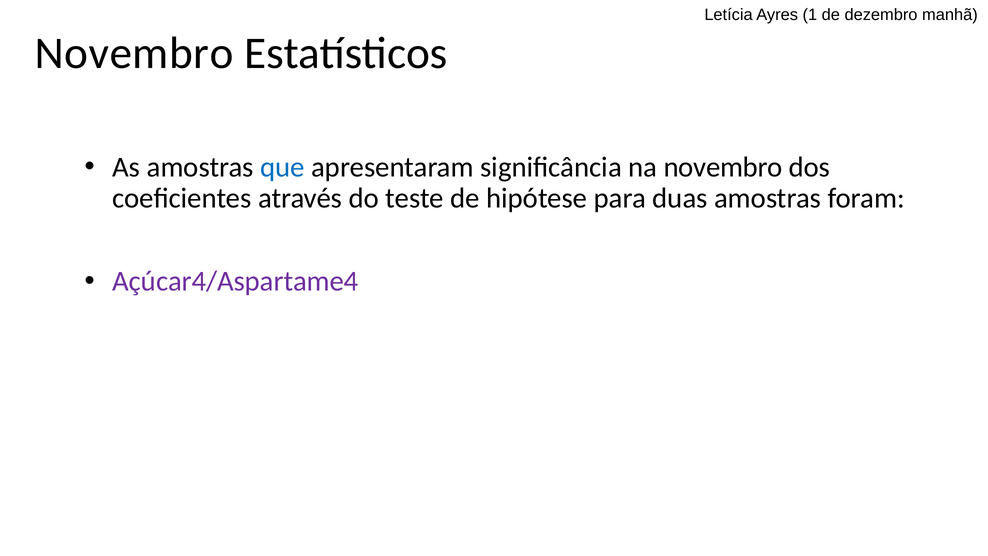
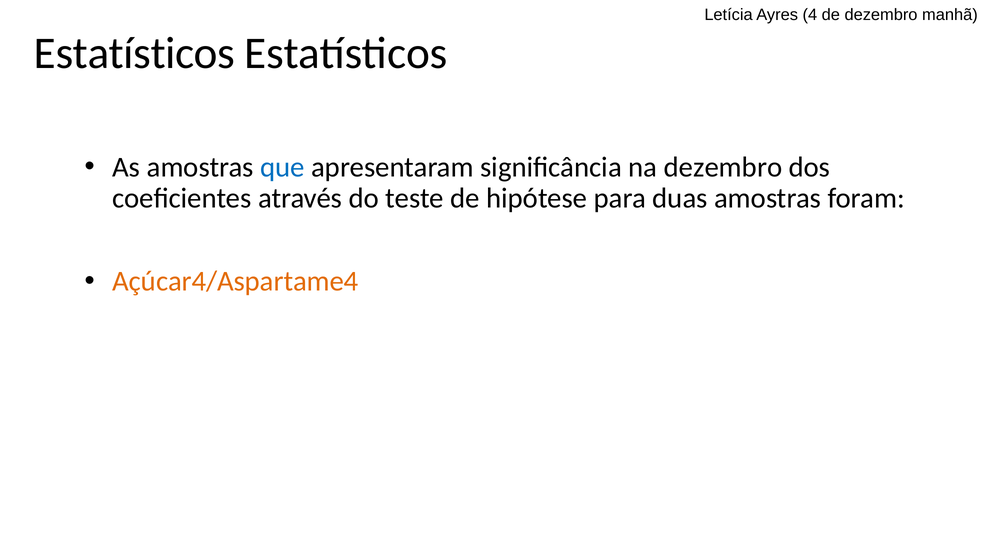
1: 1 -> 4
Novembro at (134, 53): Novembro -> Estatísticos
na novembro: novembro -> dezembro
Açúcar4/Aspartame4 colour: purple -> orange
